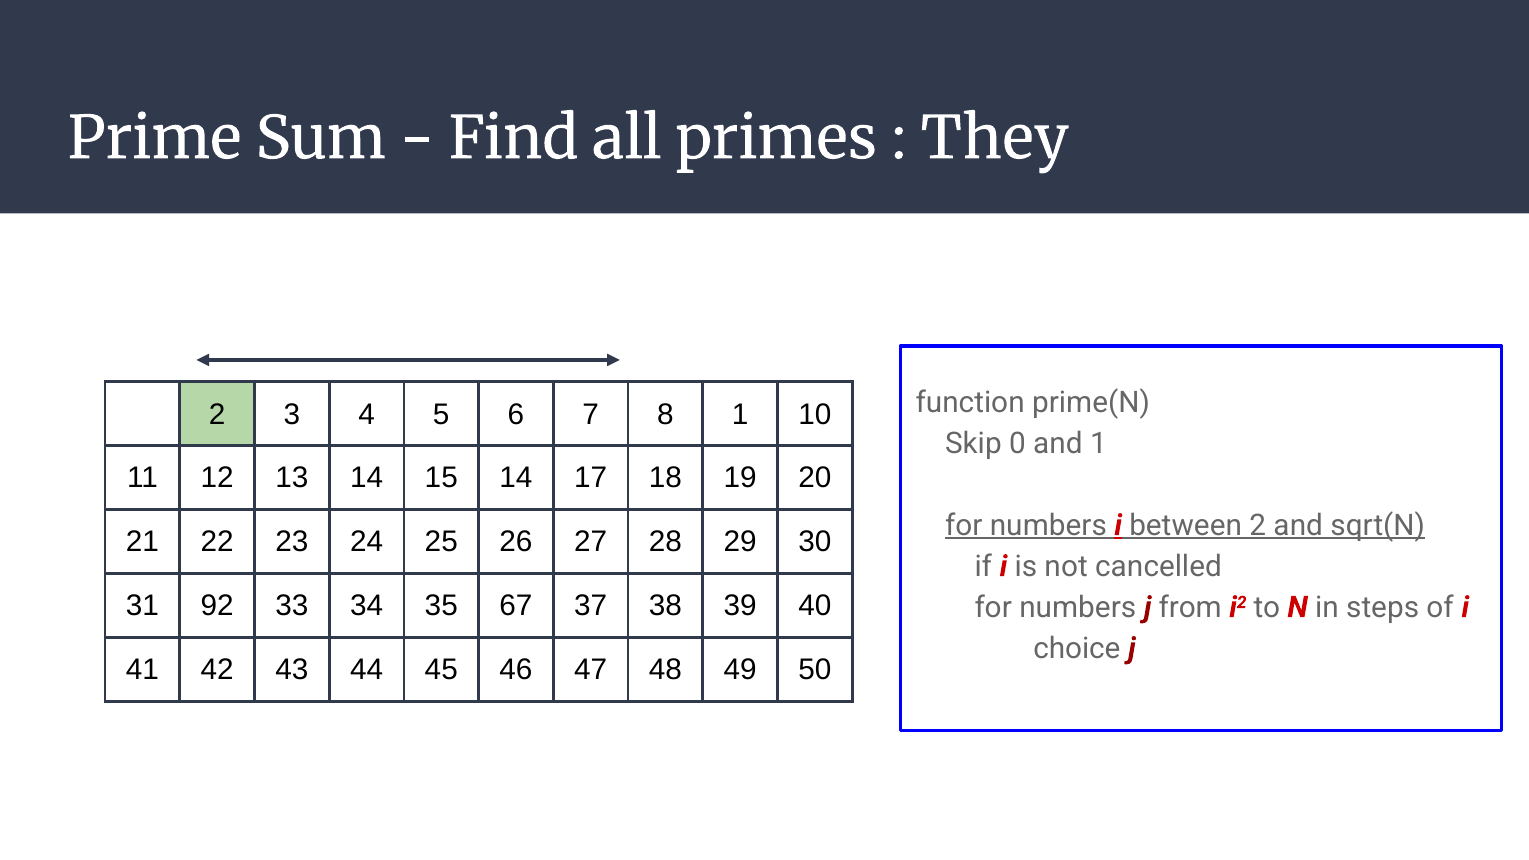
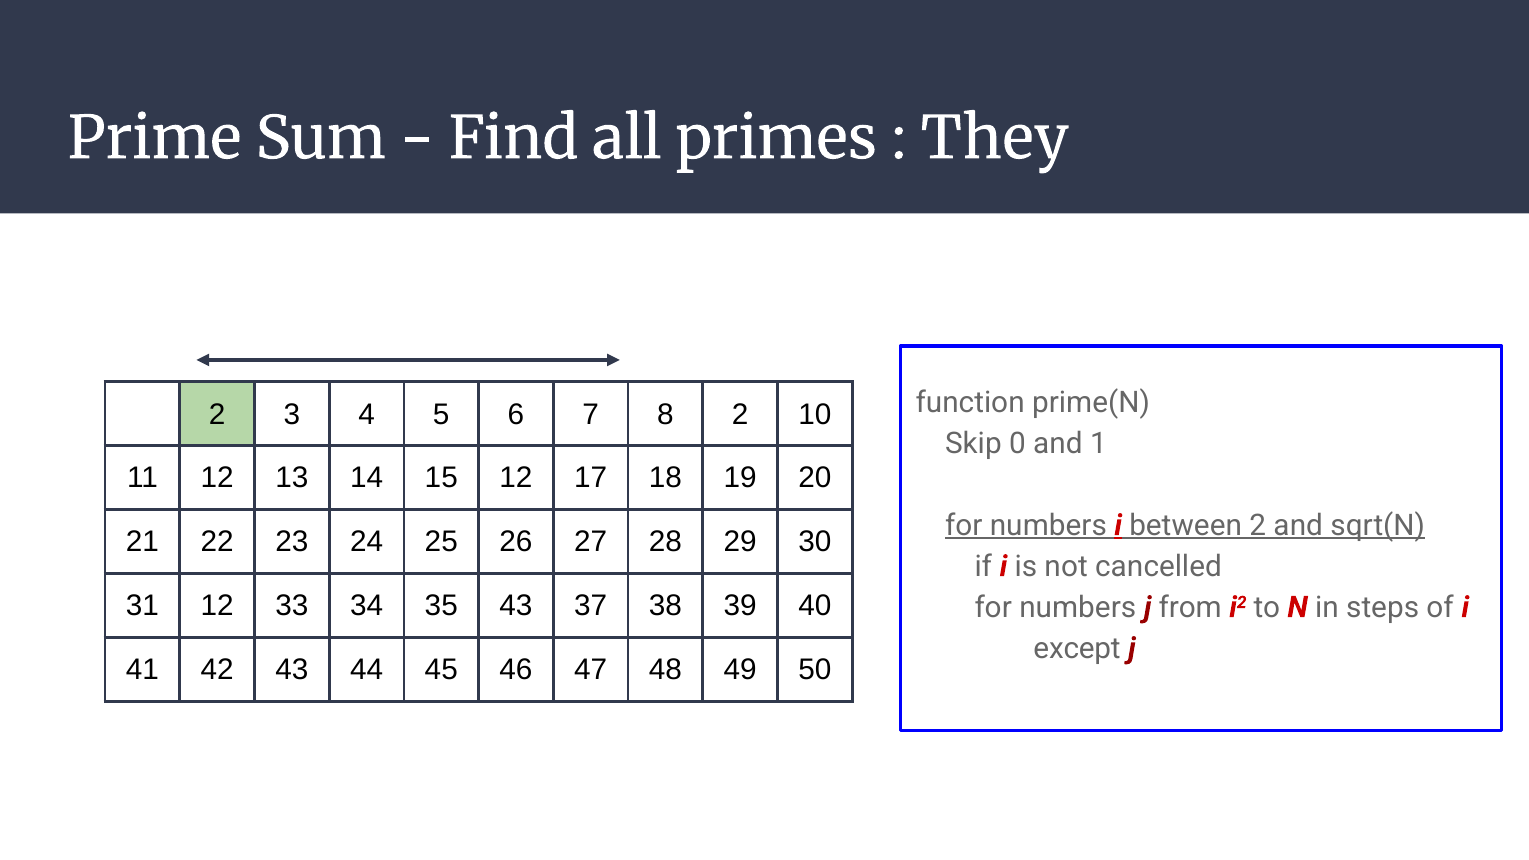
8 1: 1 -> 2
15 14: 14 -> 12
31 92: 92 -> 12
35 67: 67 -> 43
choice: choice -> except
